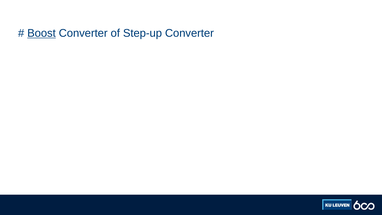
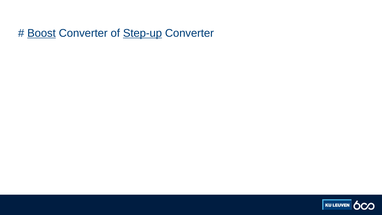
Step-up underline: none -> present
